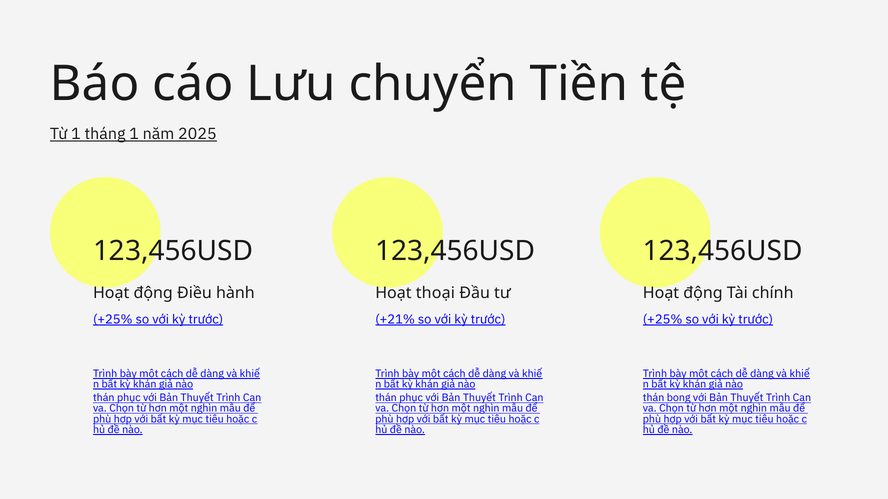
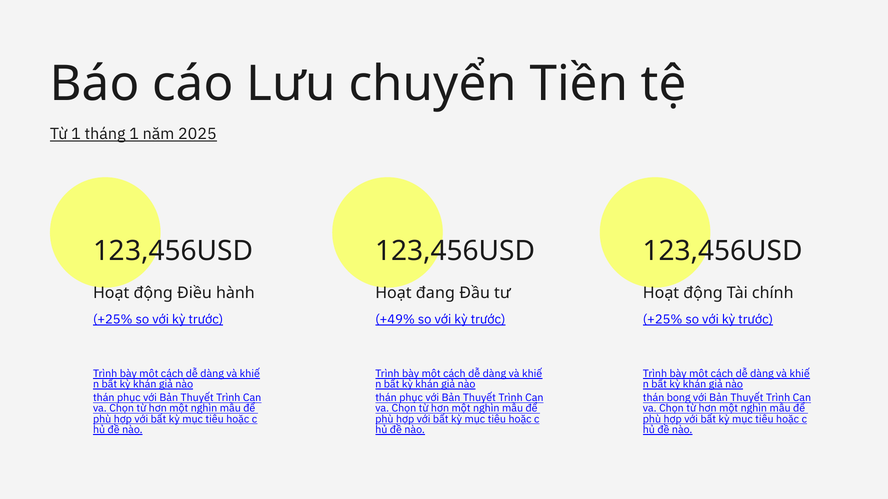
thoại: thoại -> đang
+21%: +21% -> +49%
